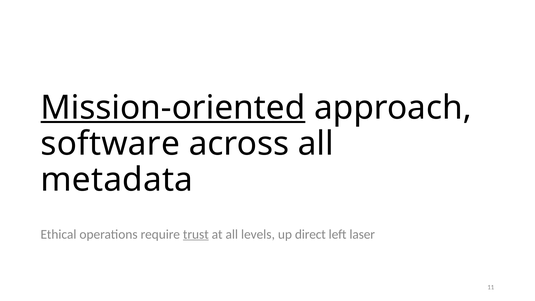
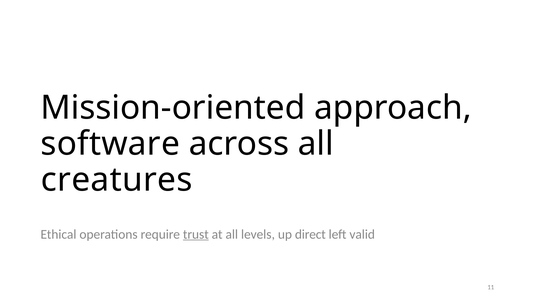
Mission-oriented underline: present -> none
metadata: metadata -> creatures
laser: laser -> valid
